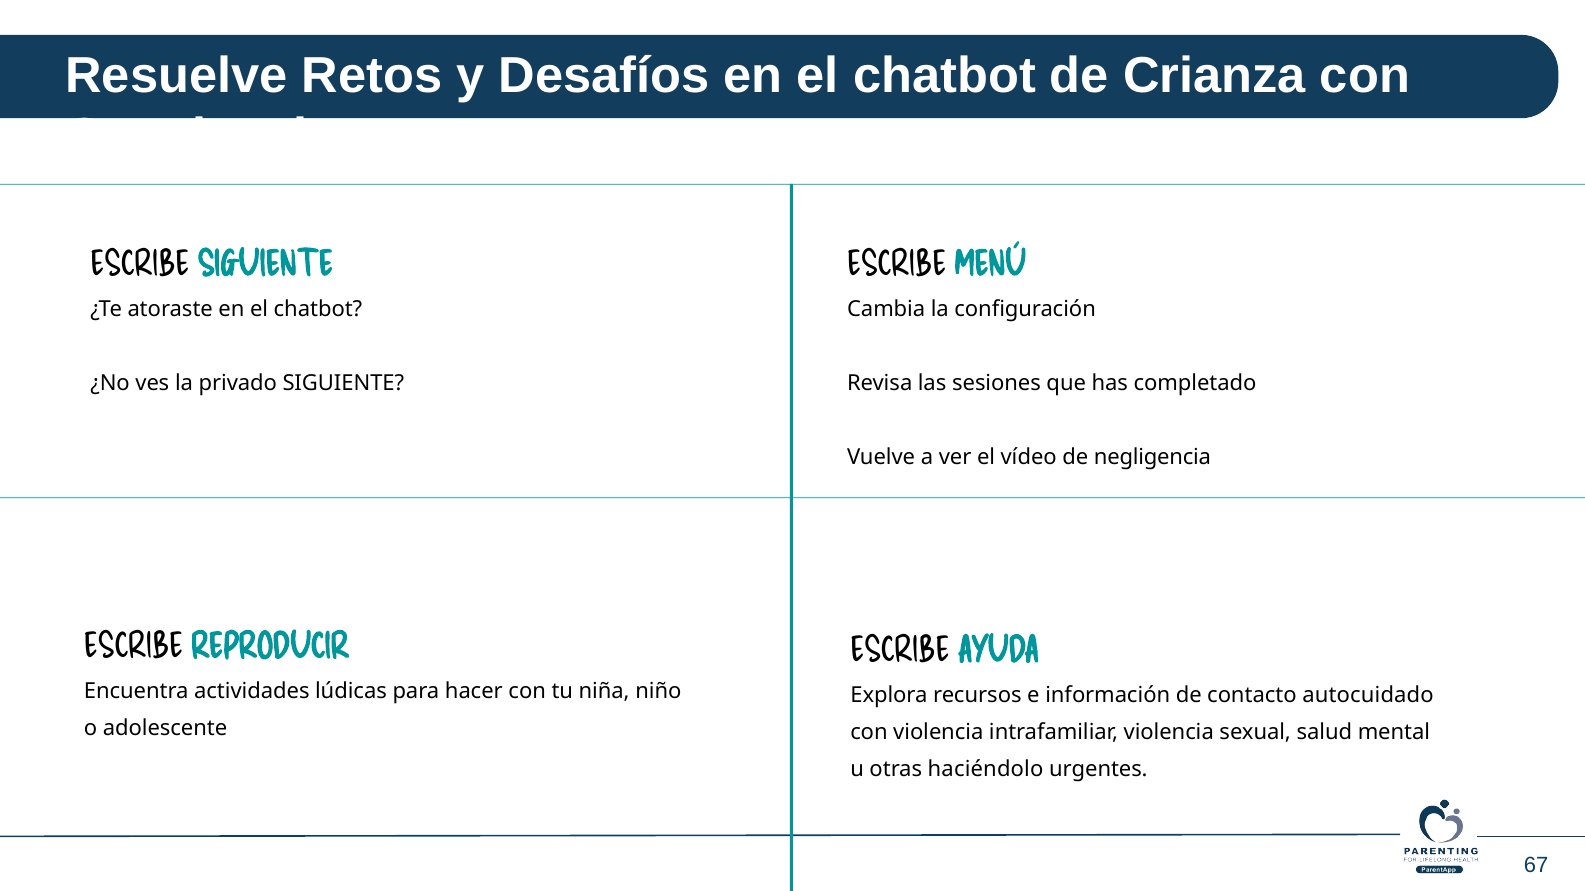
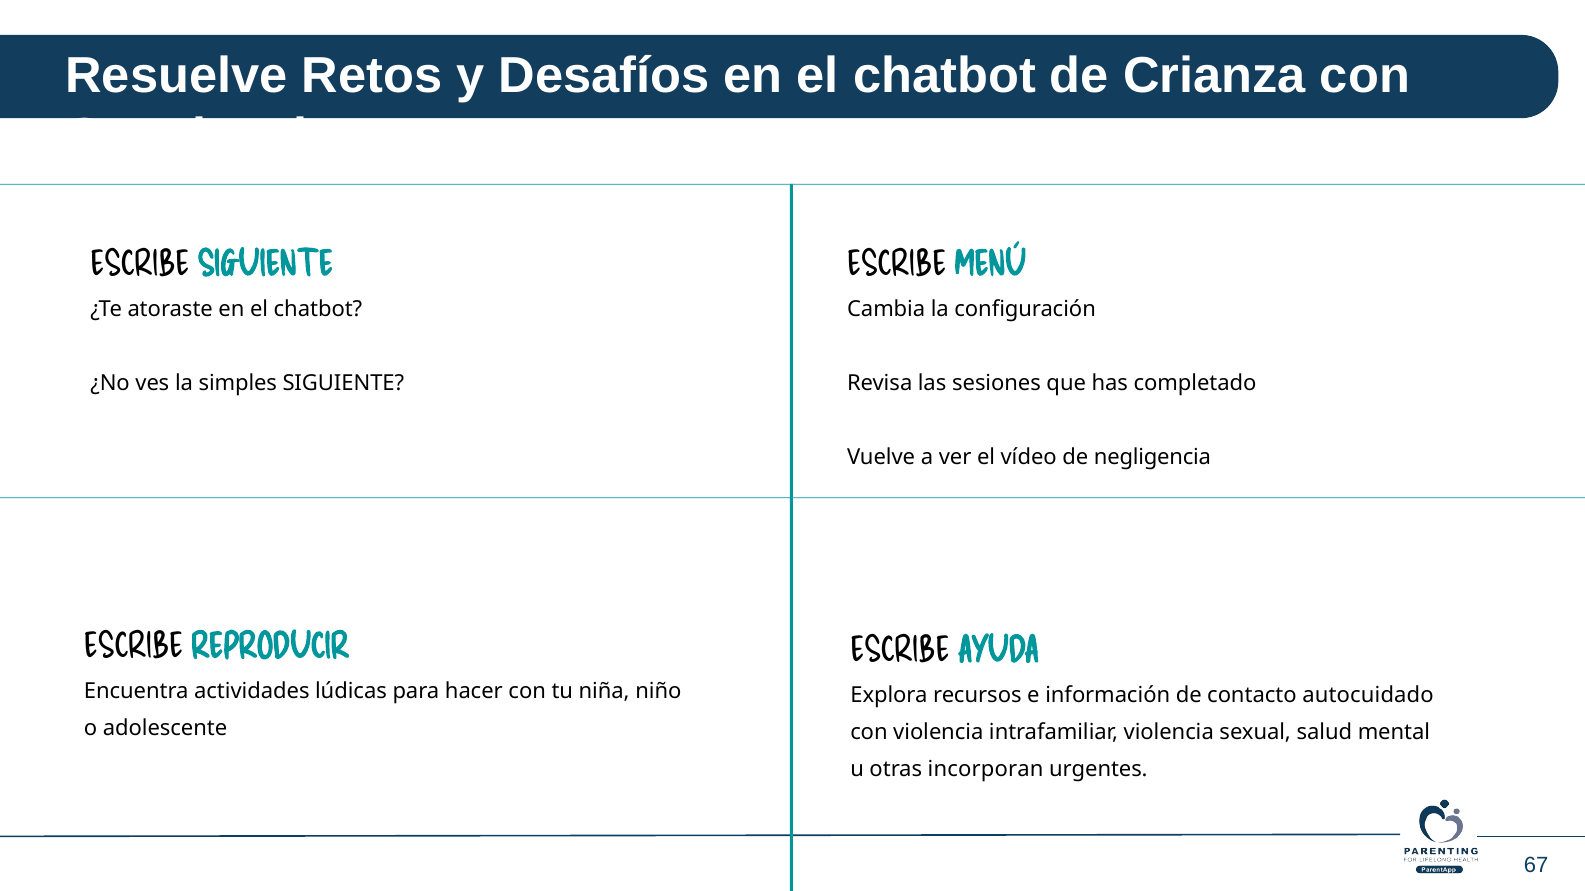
privado: privado -> simples
haciéndolo: haciéndolo -> incorporan
